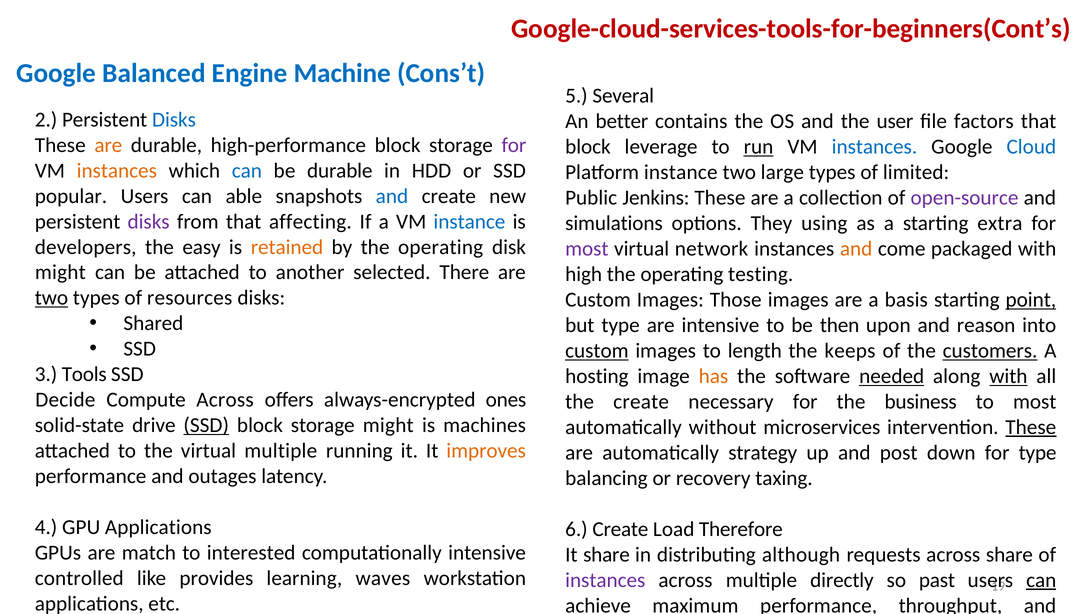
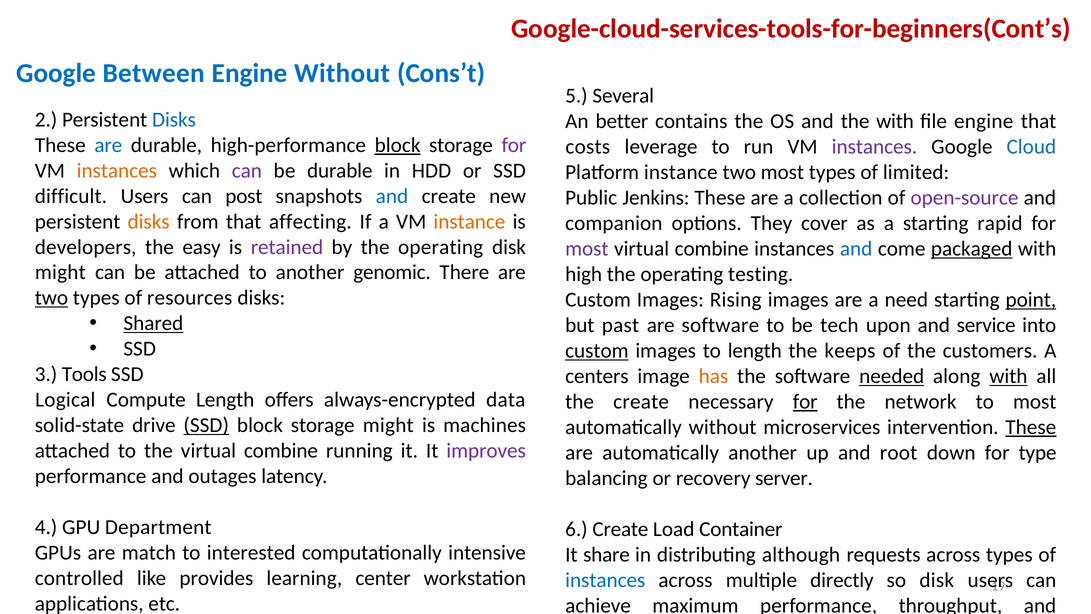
Balanced: Balanced -> Between
Engine Machine: Machine -> Without
the user: user -> with
file factors: factors -> engine
are at (108, 145) colour: orange -> blue
block at (398, 145) underline: none -> present
block at (588, 147): block -> costs
run underline: present -> none
instances at (874, 147) colour: blue -> purple
can at (247, 170) colour: blue -> purple
two large: large -> most
popular: popular -> difficult
able: able -> post
disks at (149, 221) colour: purple -> orange
instance at (469, 221) colour: blue -> orange
simulations: simulations -> companion
using: using -> cover
extra: extra -> rapid
retained colour: orange -> purple
network at (712, 249): network -> combine
and at (856, 249) colour: orange -> blue
packaged underline: none -> present
selected: selected -> genomic
Those: Those -> Rising
basis: basis -> need
Shared underline: none -> present
but type: type -> past
are intensive: intensive -> software
then: then -> tech
reason: reason -> service
customers underline: present -> none
hosting: hosting -> centers
Decide: Decide -> Logical
Compute Across: Across -> Length
ones: ones -> data
for at (805, 402) underline: none -> present
business: business -> network
the virtual multiple: multiple -> combine
improves colour: orange -> purple
automatically strategy: strategy -> another
post: post -> root
taxing: taxing -> server
GPU Applications: Applications -> Department
Therefore: Therefore -> Container
across share: share -> types
waves: waves -> center
instances at (605, 580) colour: purple -> blue
so past: past -> disk
can at (1041, 580) underline: present -> none
